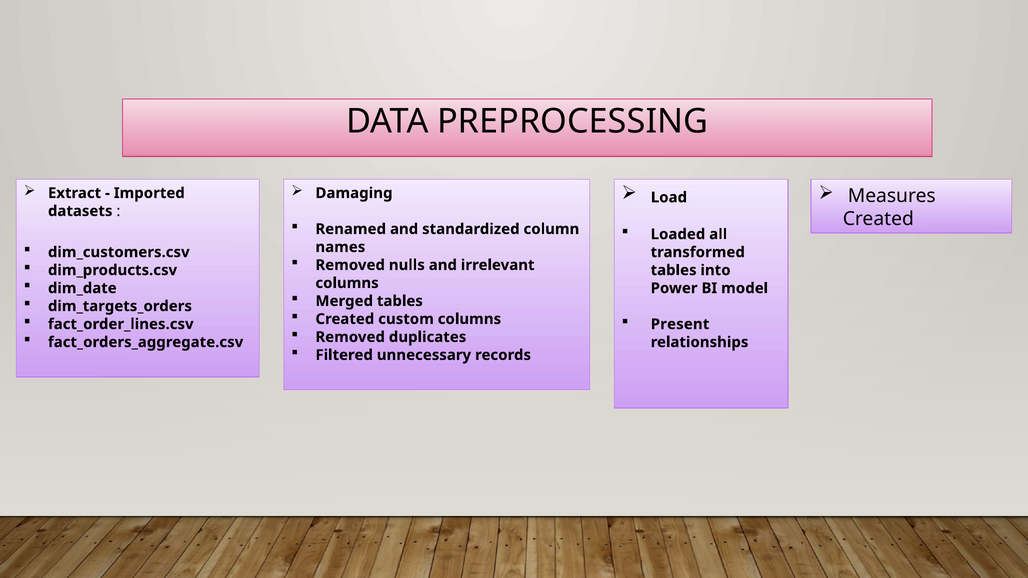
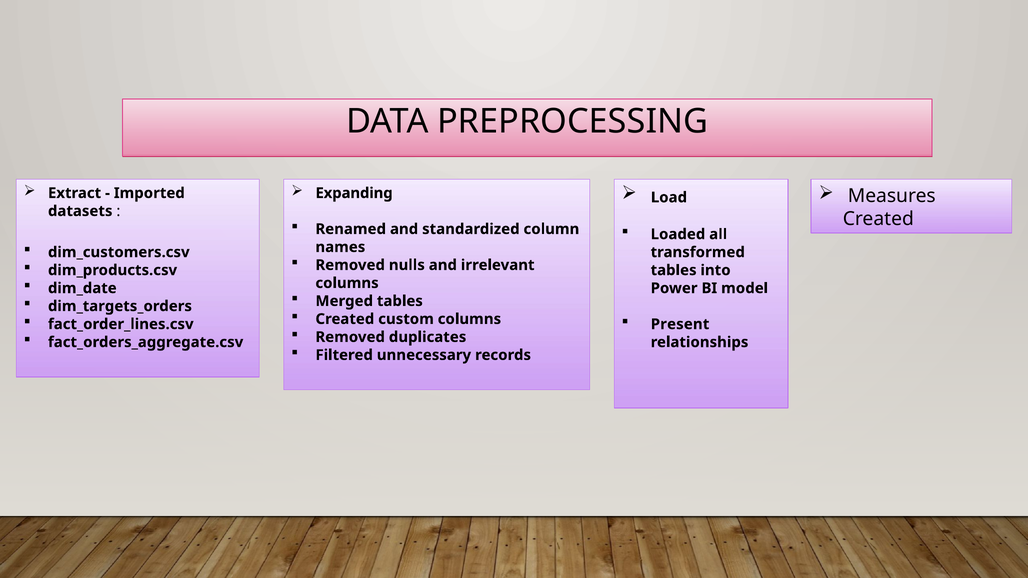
Damaging: Damaging -> Expanding
